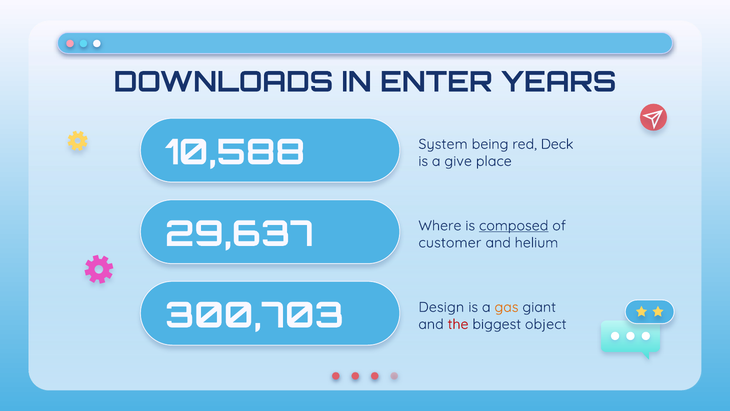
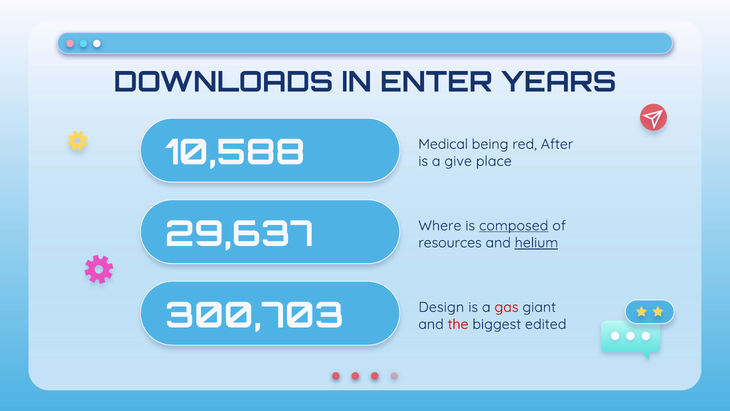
System: System -> Medical
Deck: Deck -> After
customer: customer -> resources
helium underline: none -> present
gas colour: orange -> red
object: object -> edited
